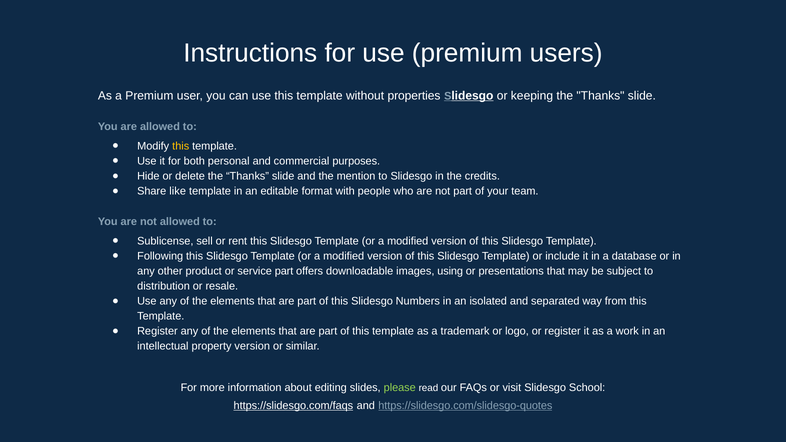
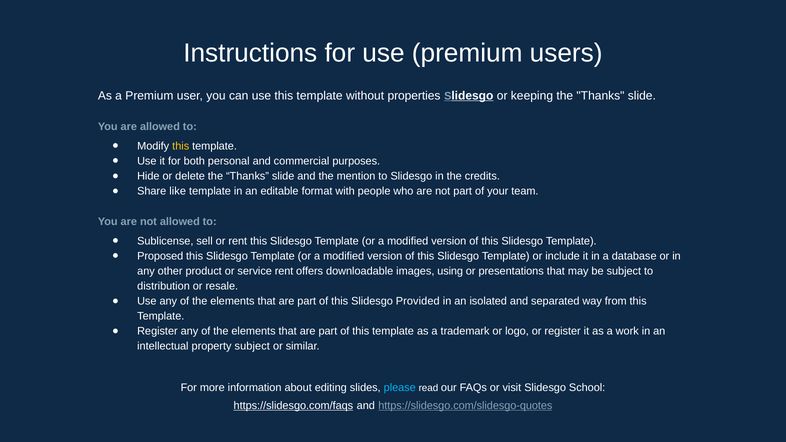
Following: Following -> Proposed
service part: part -> rent
Numbers: Numbers -> Provided
property version: version -> subject
please colour: light green -> light blue
